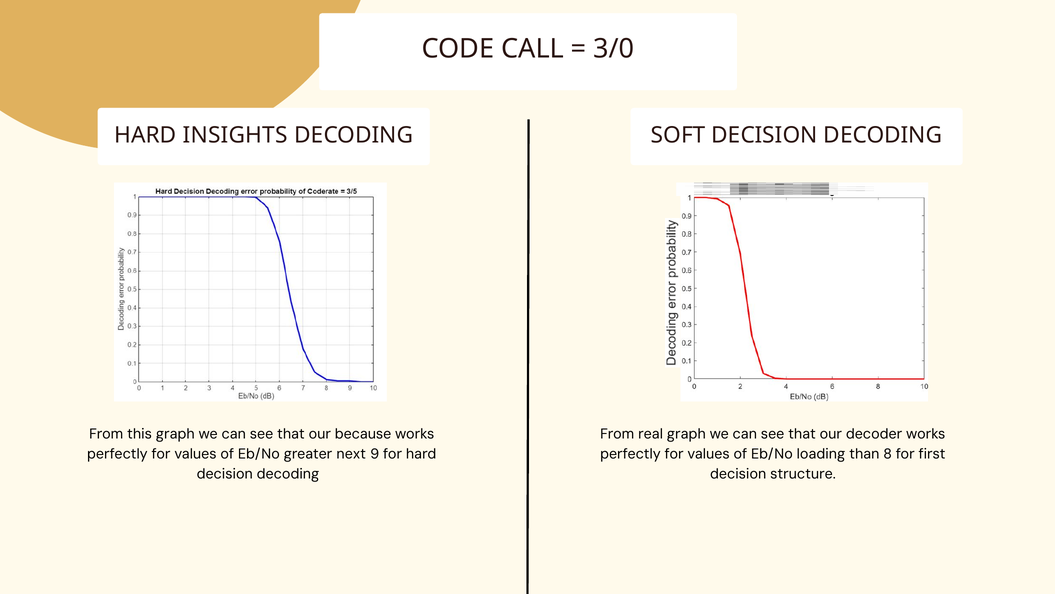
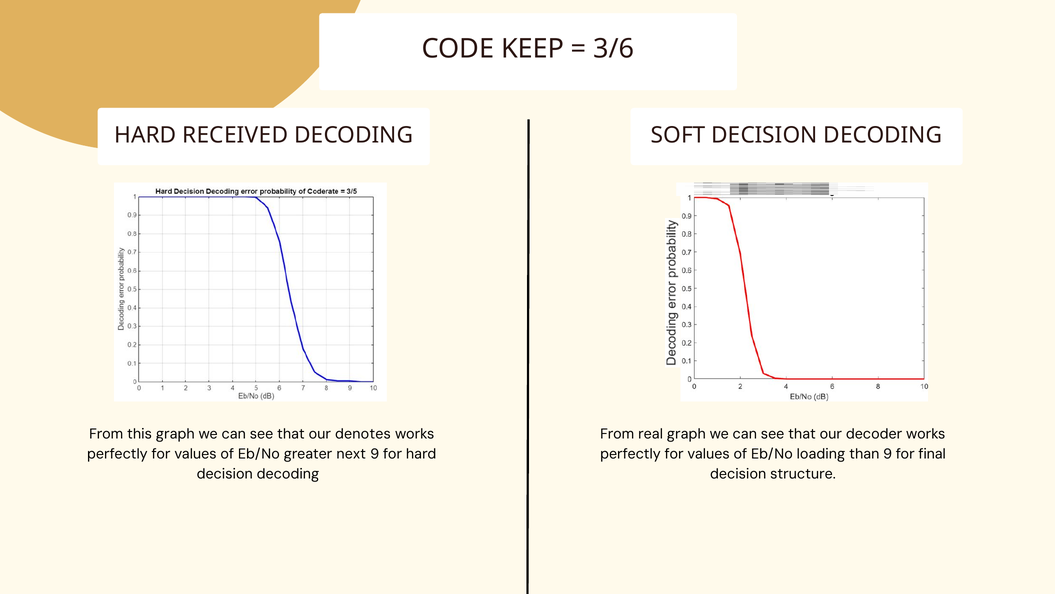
CALL: CALL -> KEEP
3/0: 3/0 -> 3/6
INSIGHTS: INSIGHTS -> RECEIVED
because: because -> denotes
than 8: 8 -> 9
first: first -> final
